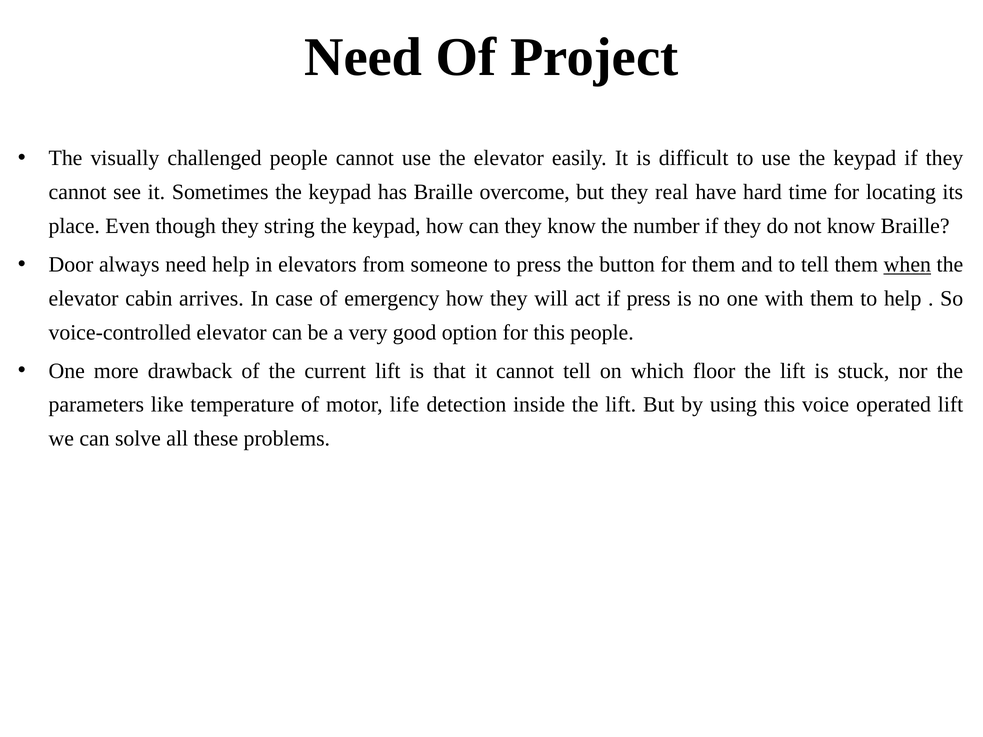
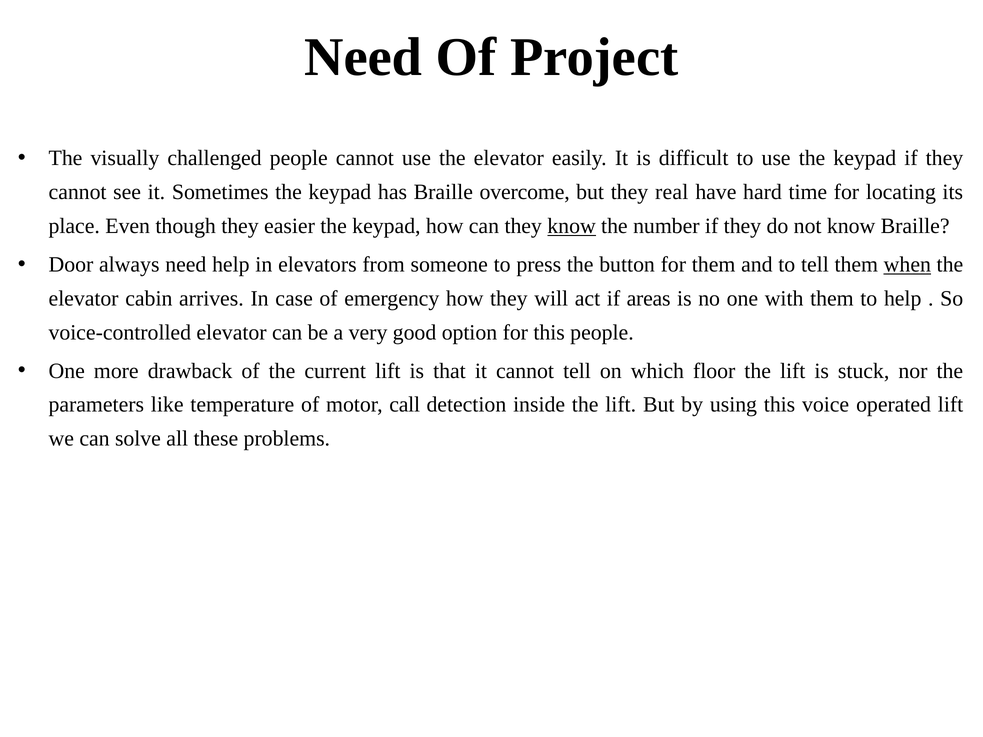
string: string -> easier
know at (572, 226) underline: none -> present
if press: press -> areas
life: life -> call
